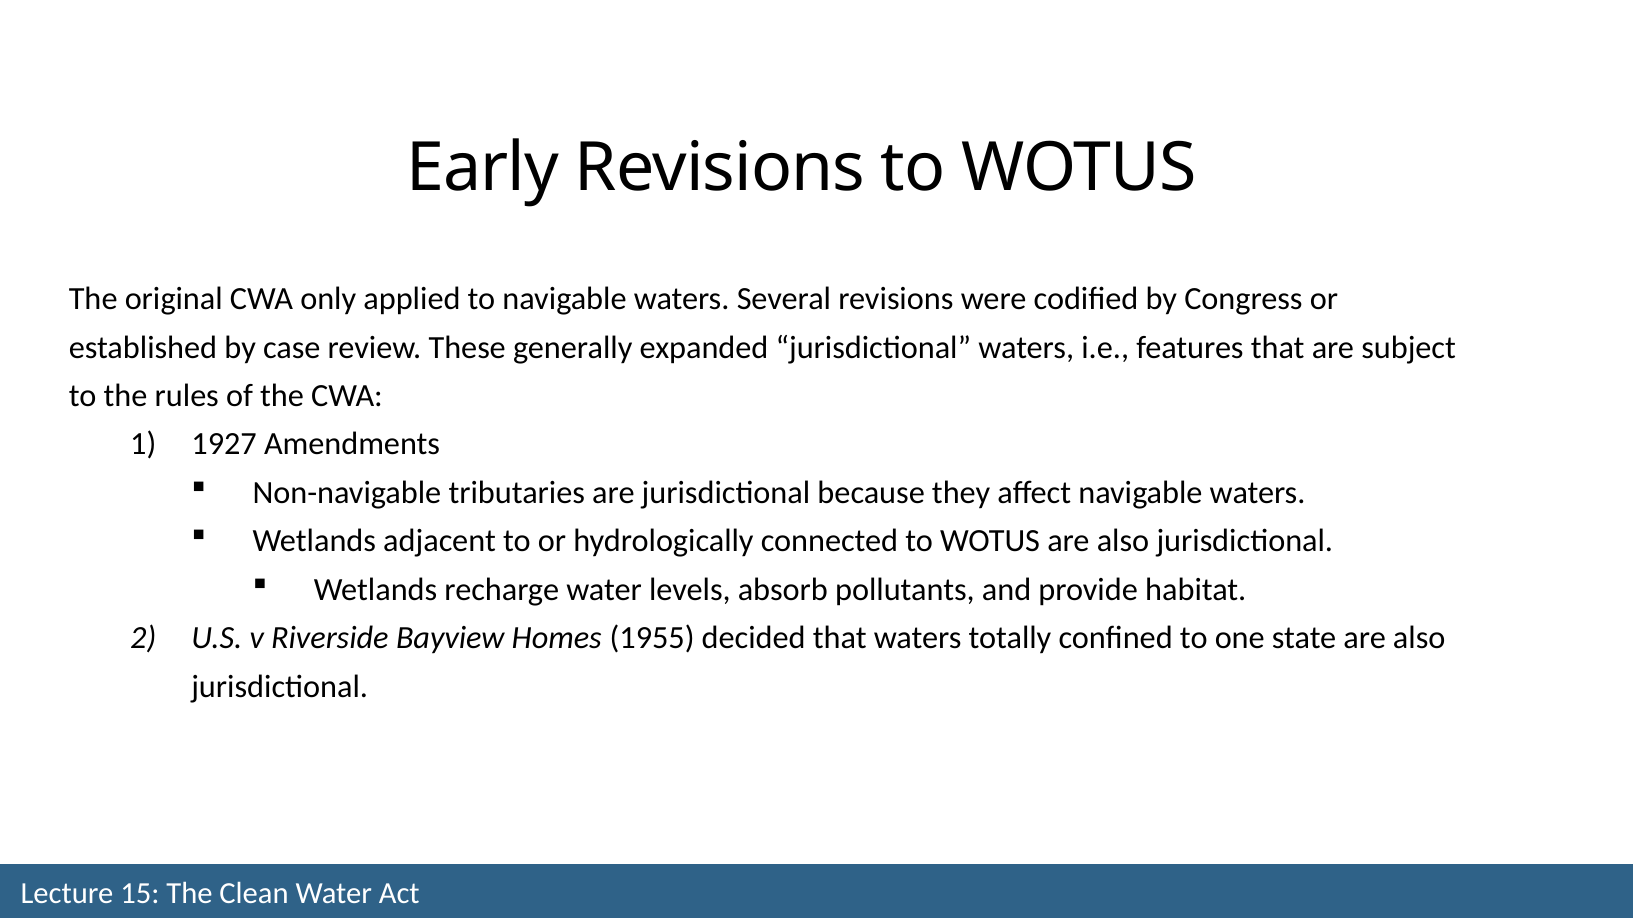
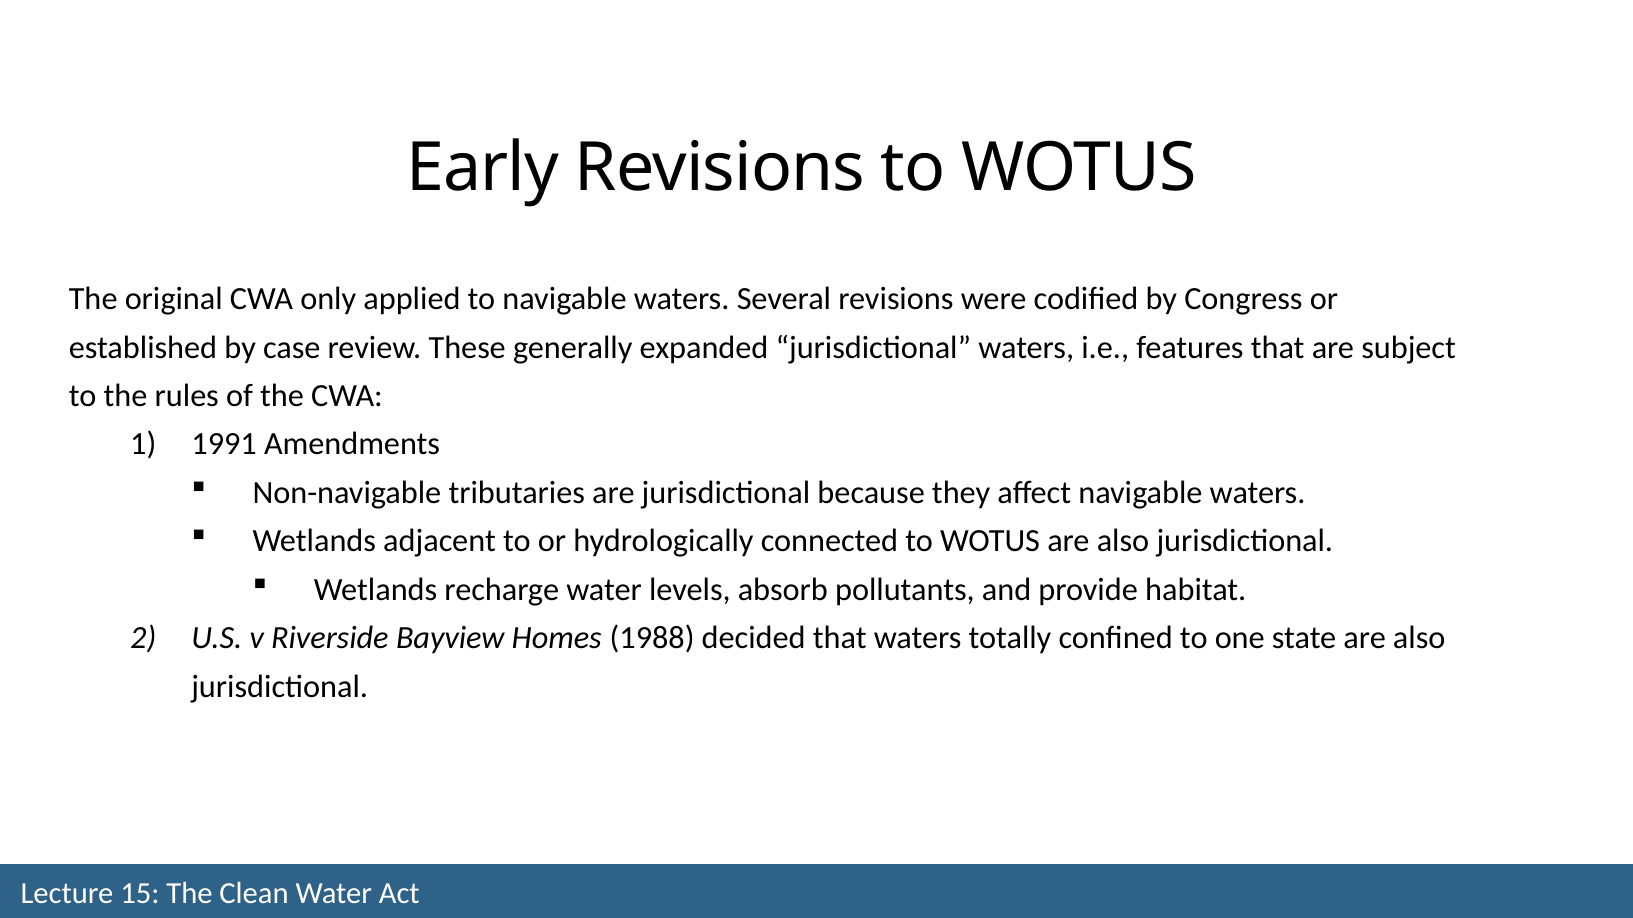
1927: 1927 -> 1991
1955: 1955 -> 1988
